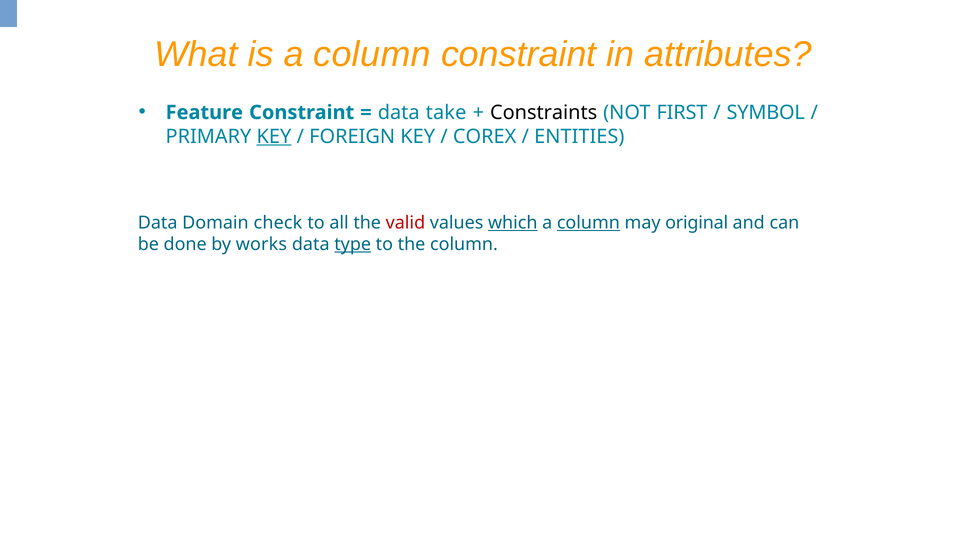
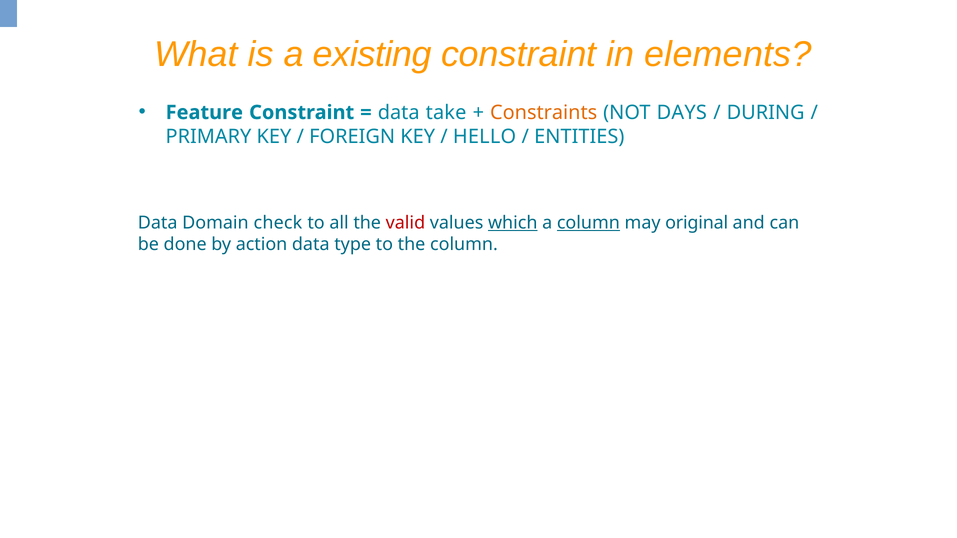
is a column: column -> existing
attributes: attributes -> elements
Constraints colour: black -> orange
FIRST: FIRST -> DAYS
SYMBOL: SYMBOL -> DURING
KEY at (274, 137) underline: present -> none
COREX: COREX -> HELLO
works: works -> action
type underline: present -> none
